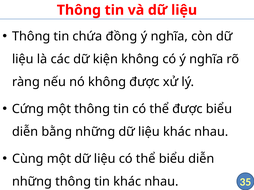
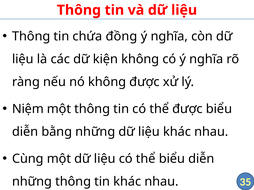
Cứng: Cứng -> Niệm
